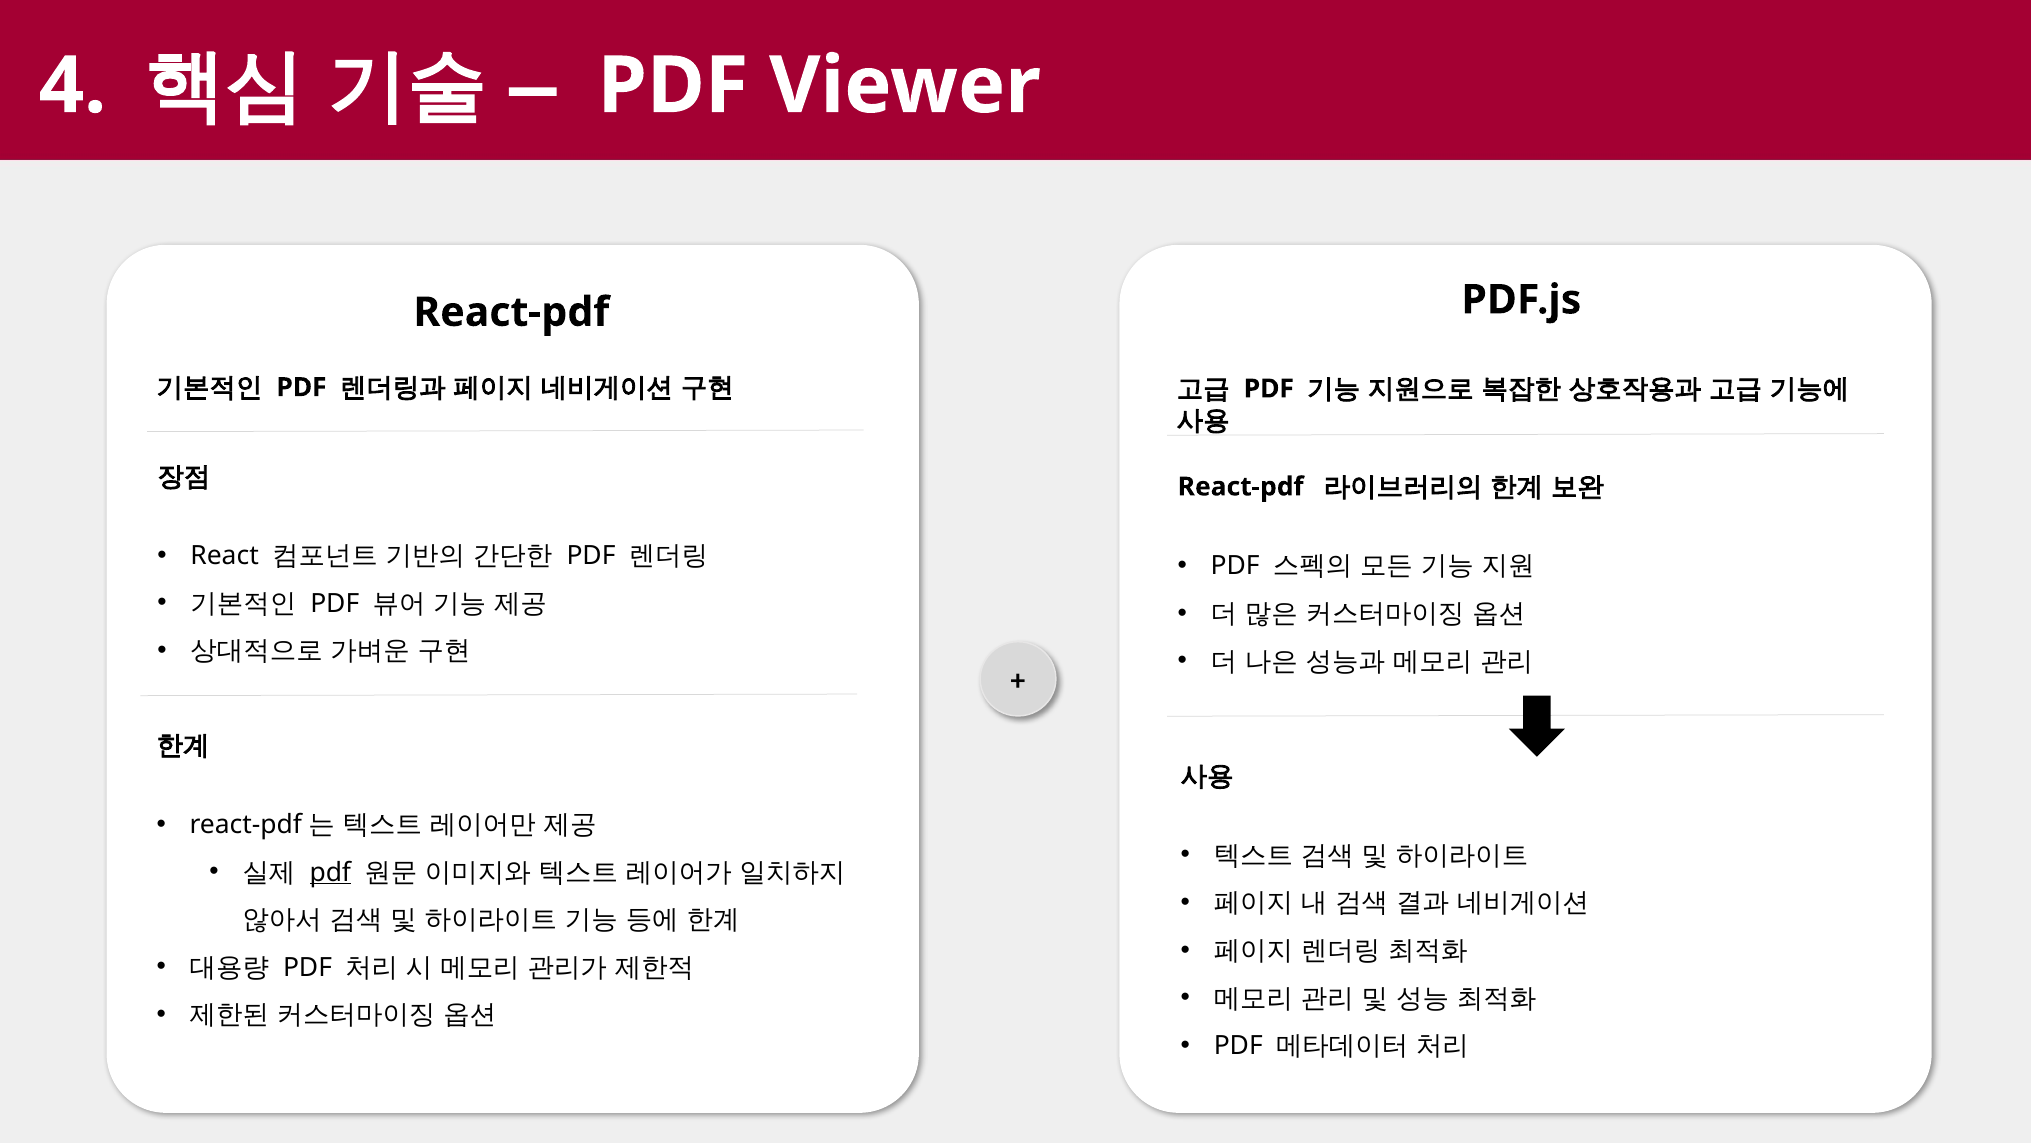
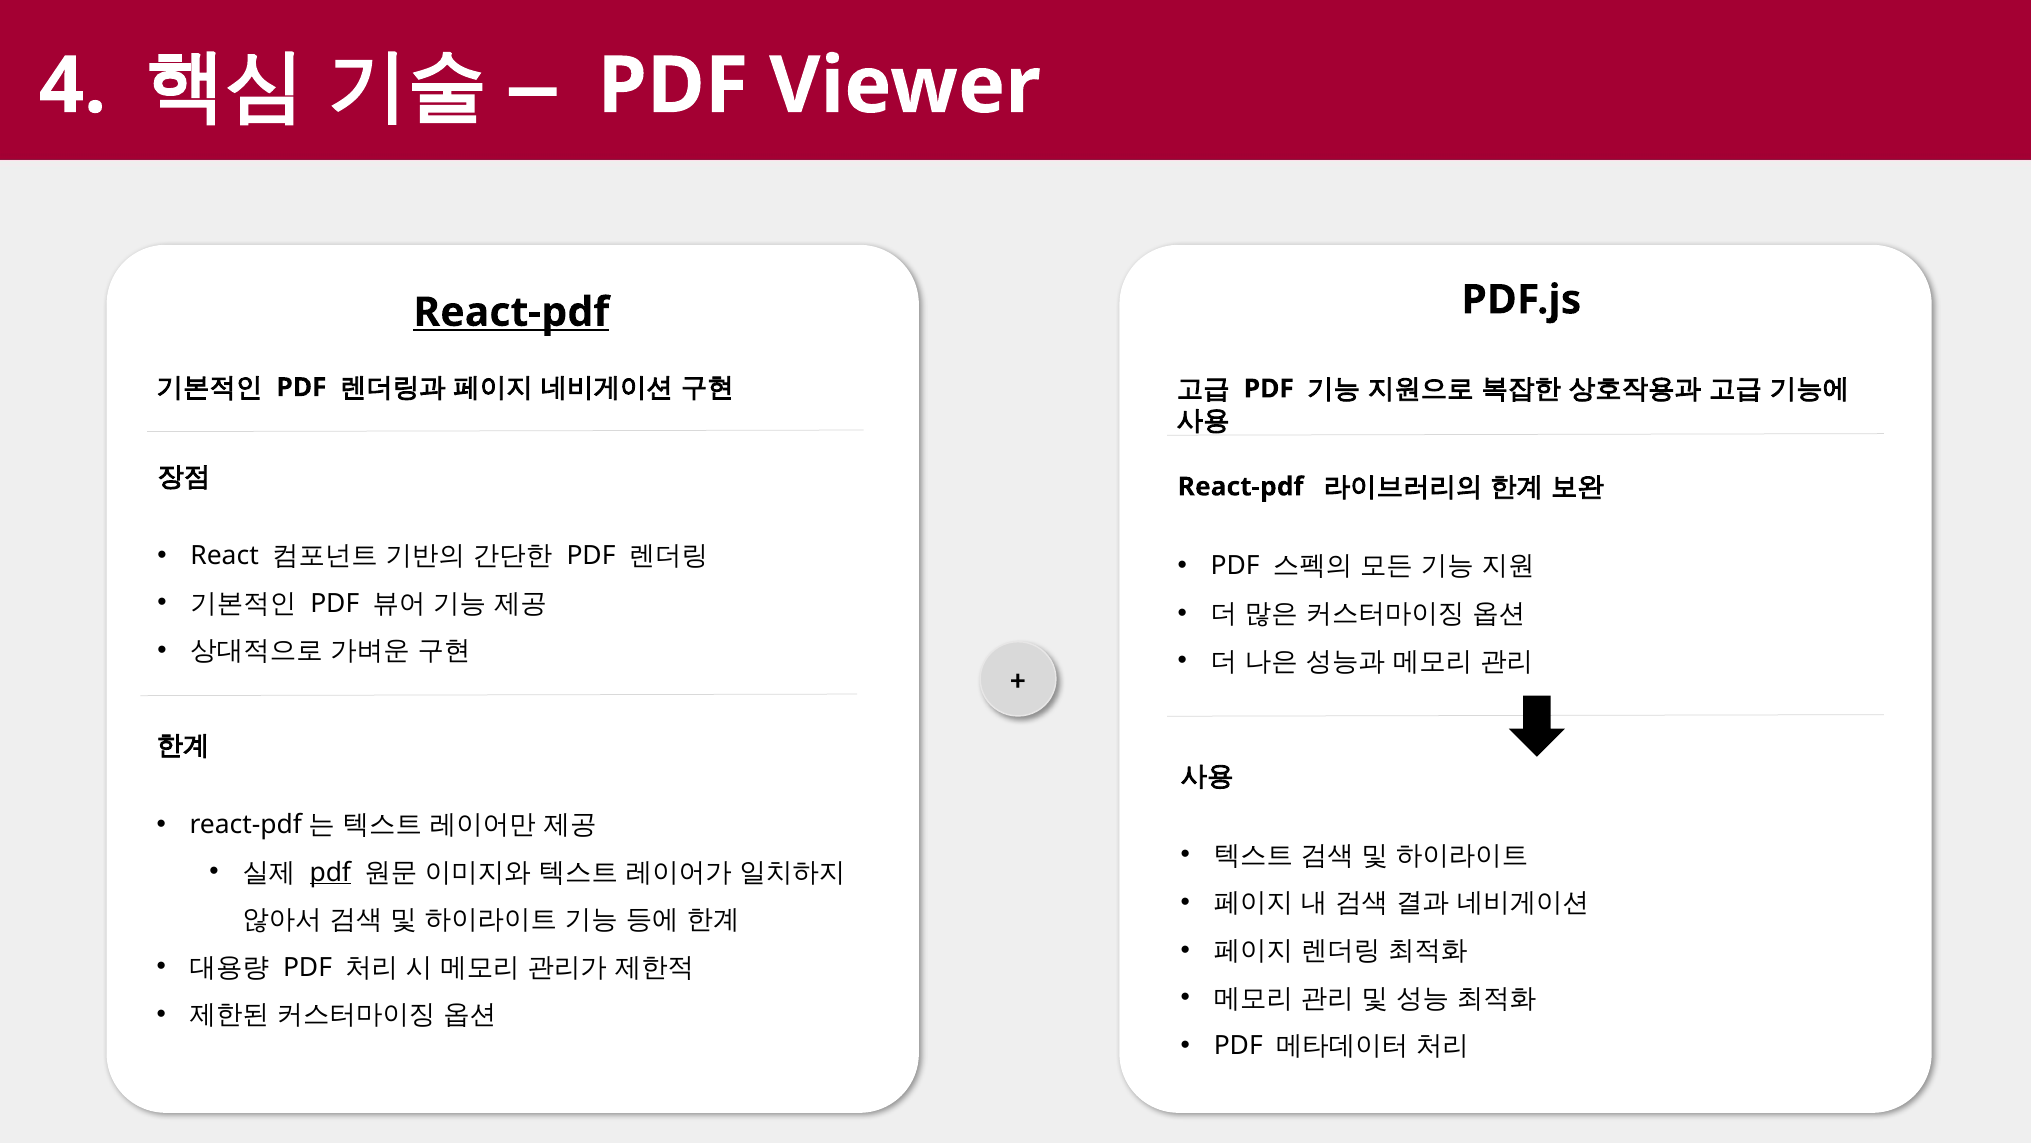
React-pdf at (511, 312) underline: none -> present
